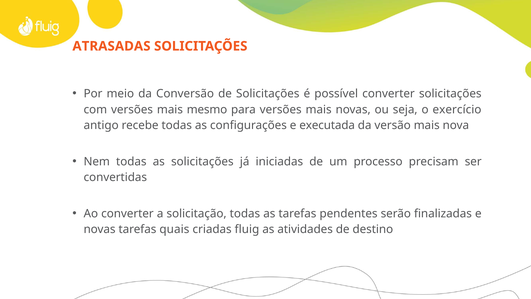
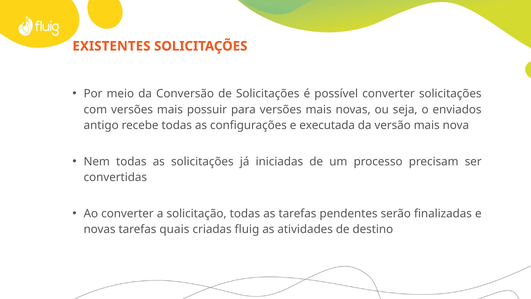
ATRASADAS: ATRASADAS -> EXISTENTES
mesmo: mesmo -> possuir
exercício: exercício -> enviados
